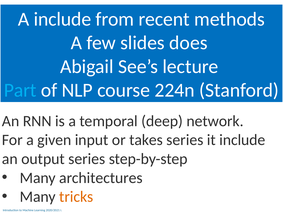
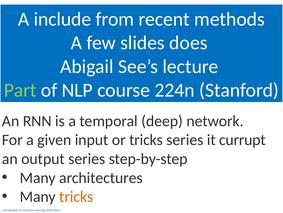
Part colour: light blue -> light green
or takes: takes -> tricks
it include: include -> currupt
